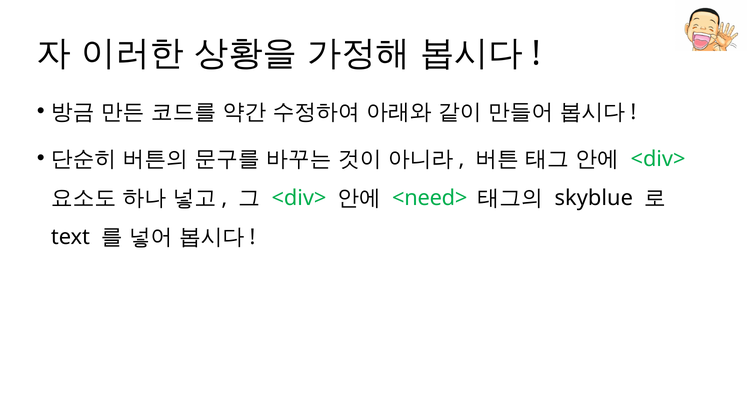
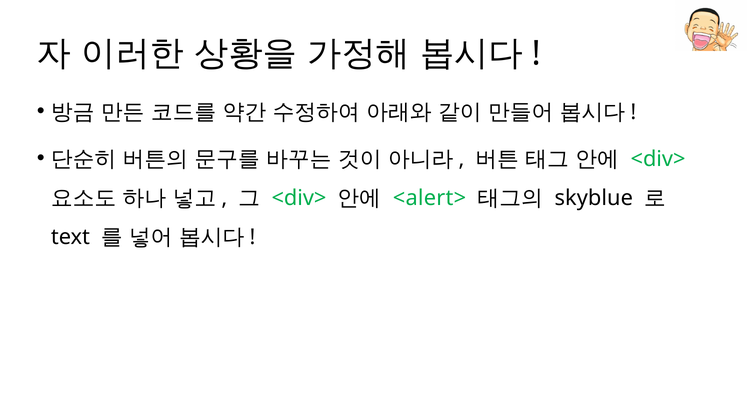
<need>: <need> -> <alert>
